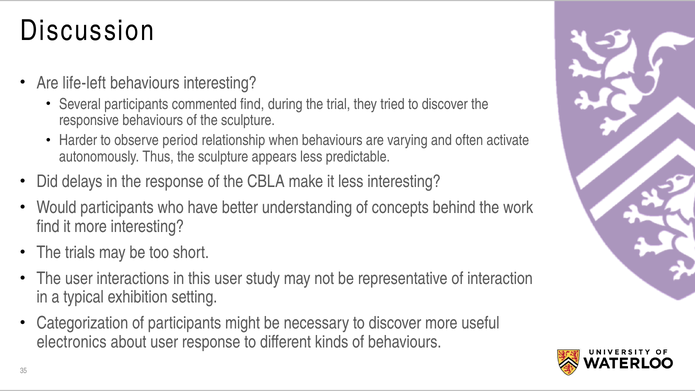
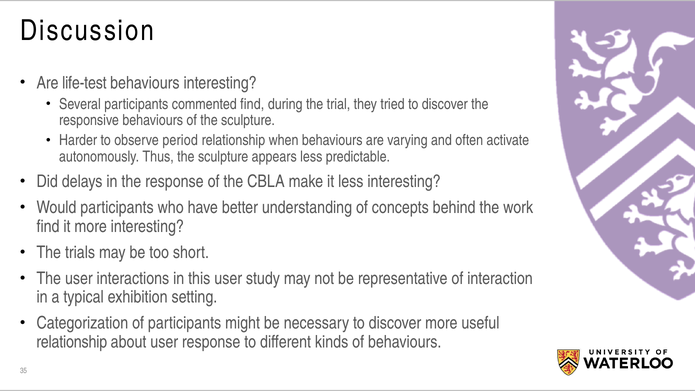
life-left: life-left -> life-test
electronics at (72, 342): electronics -> relationship
